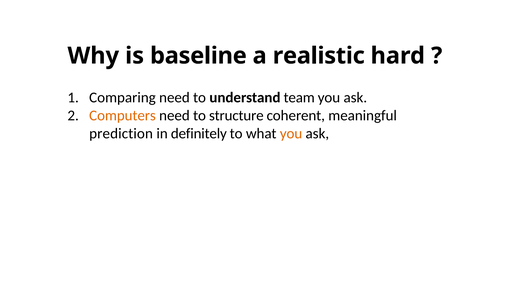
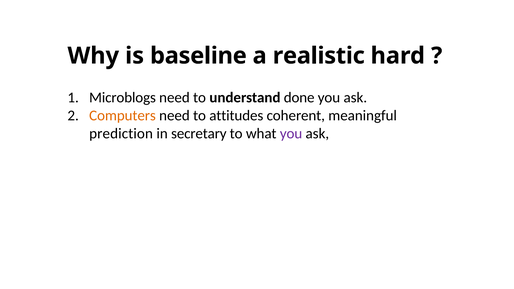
Comparing: Comparing -> Microblogs
team: team -> done
structure: structure -> attitudes
definitely: definitely -> secretary
you at (291, 133) colour: orange -> purple
